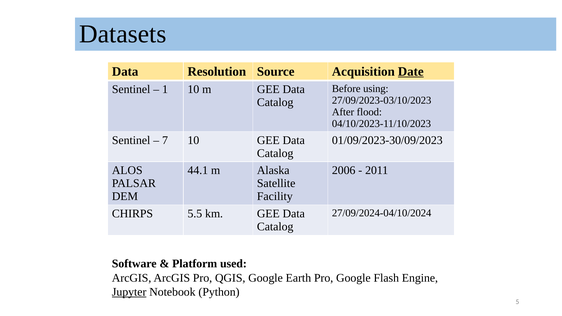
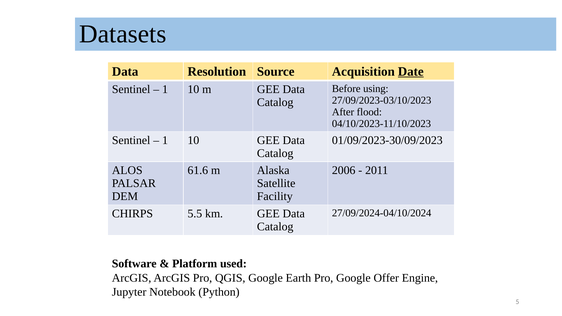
7 at (165, 140): 7 -> 1
44.1: 44.1 -> 61.6
Flash: Flash -> Offer
Jupyter underline: present -> none
